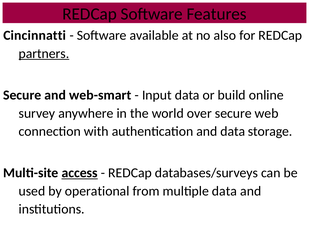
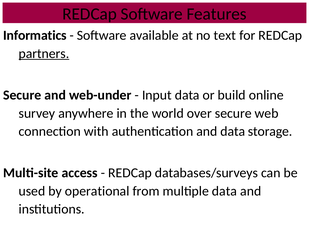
Cincinnatti: Cincinnatti -> Informatics
also: also -> text
web-smart: web-smart -> web-under
access underline: present -> none
